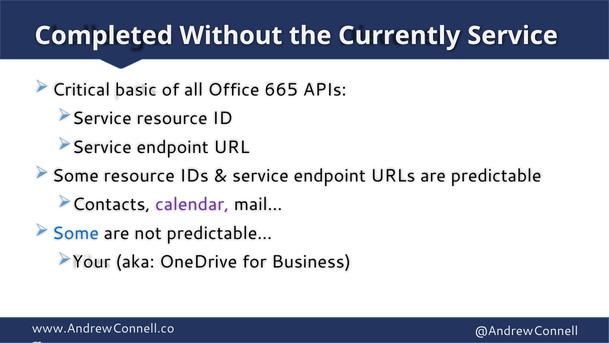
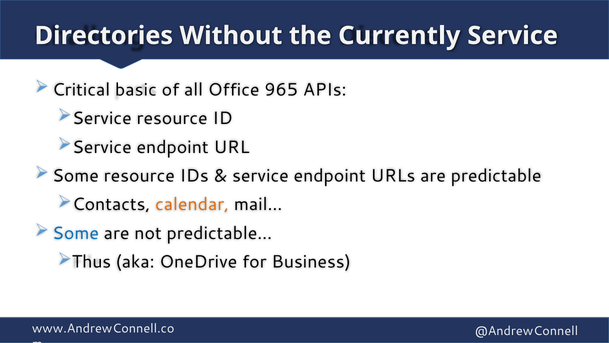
Completed: Completed -> Directories
665: 665 -> 965
calendar colour: purple -> orange
Your: Your -> Thus
